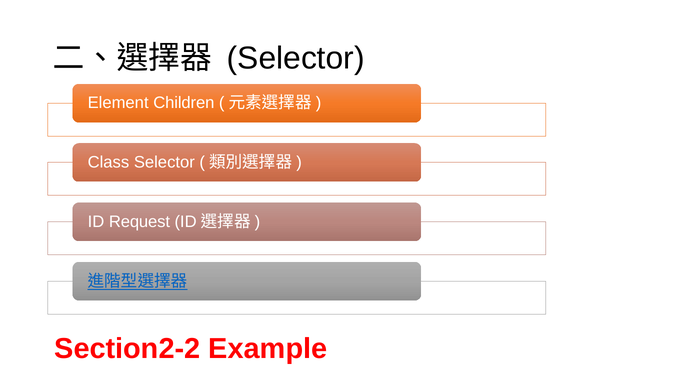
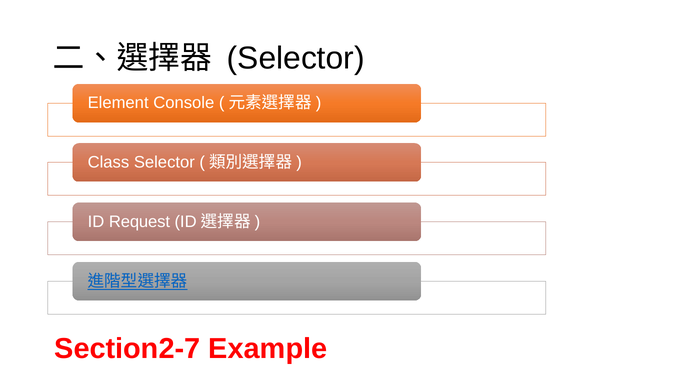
Children: Children -> Console
Section2-2: Section2-2 -> Section2-7
